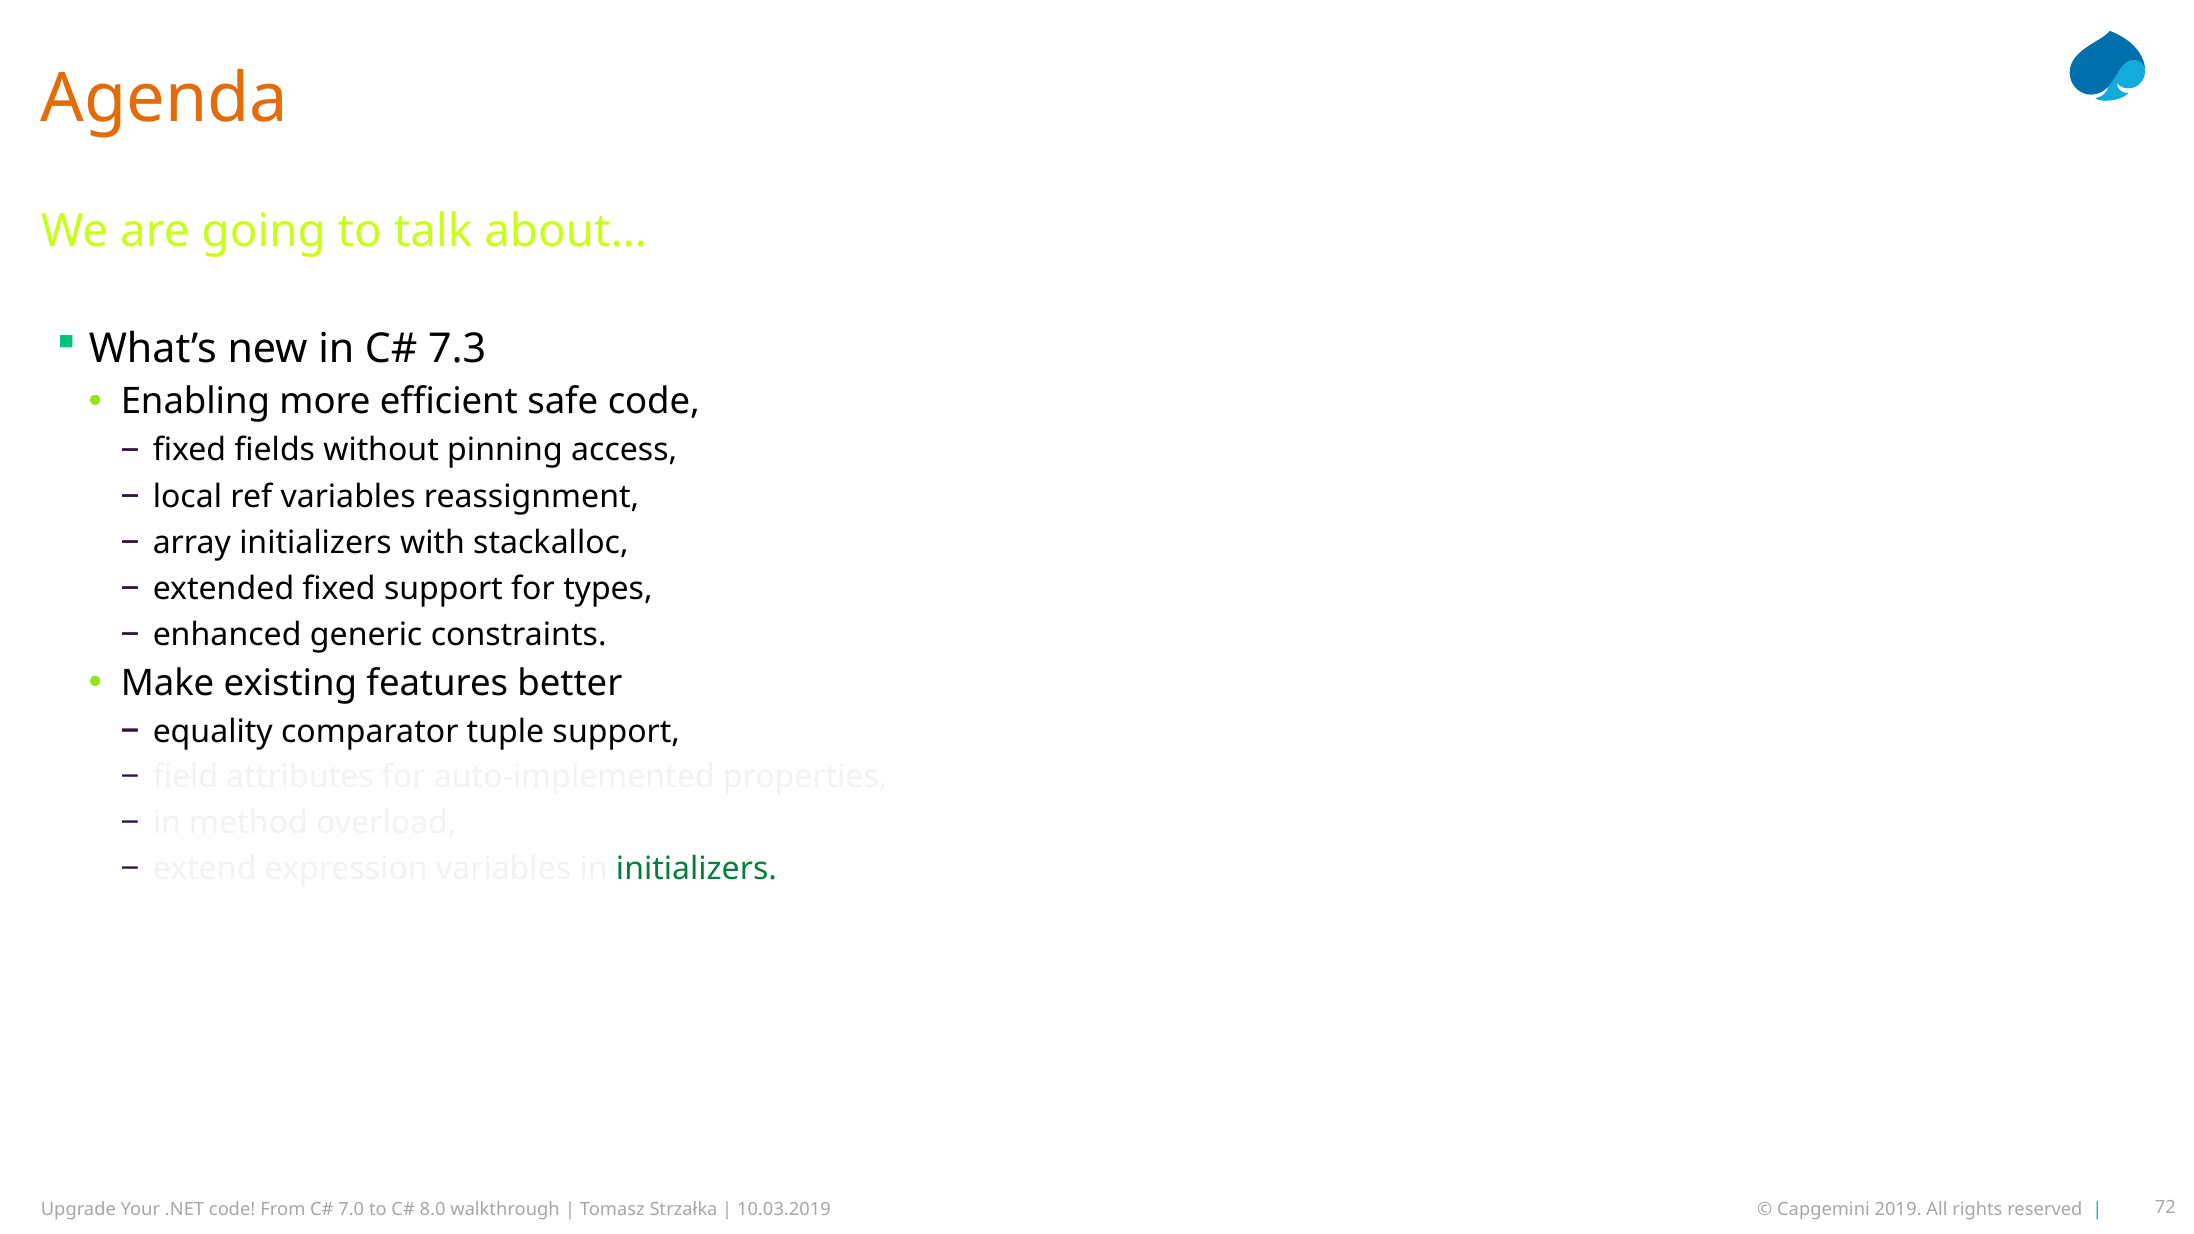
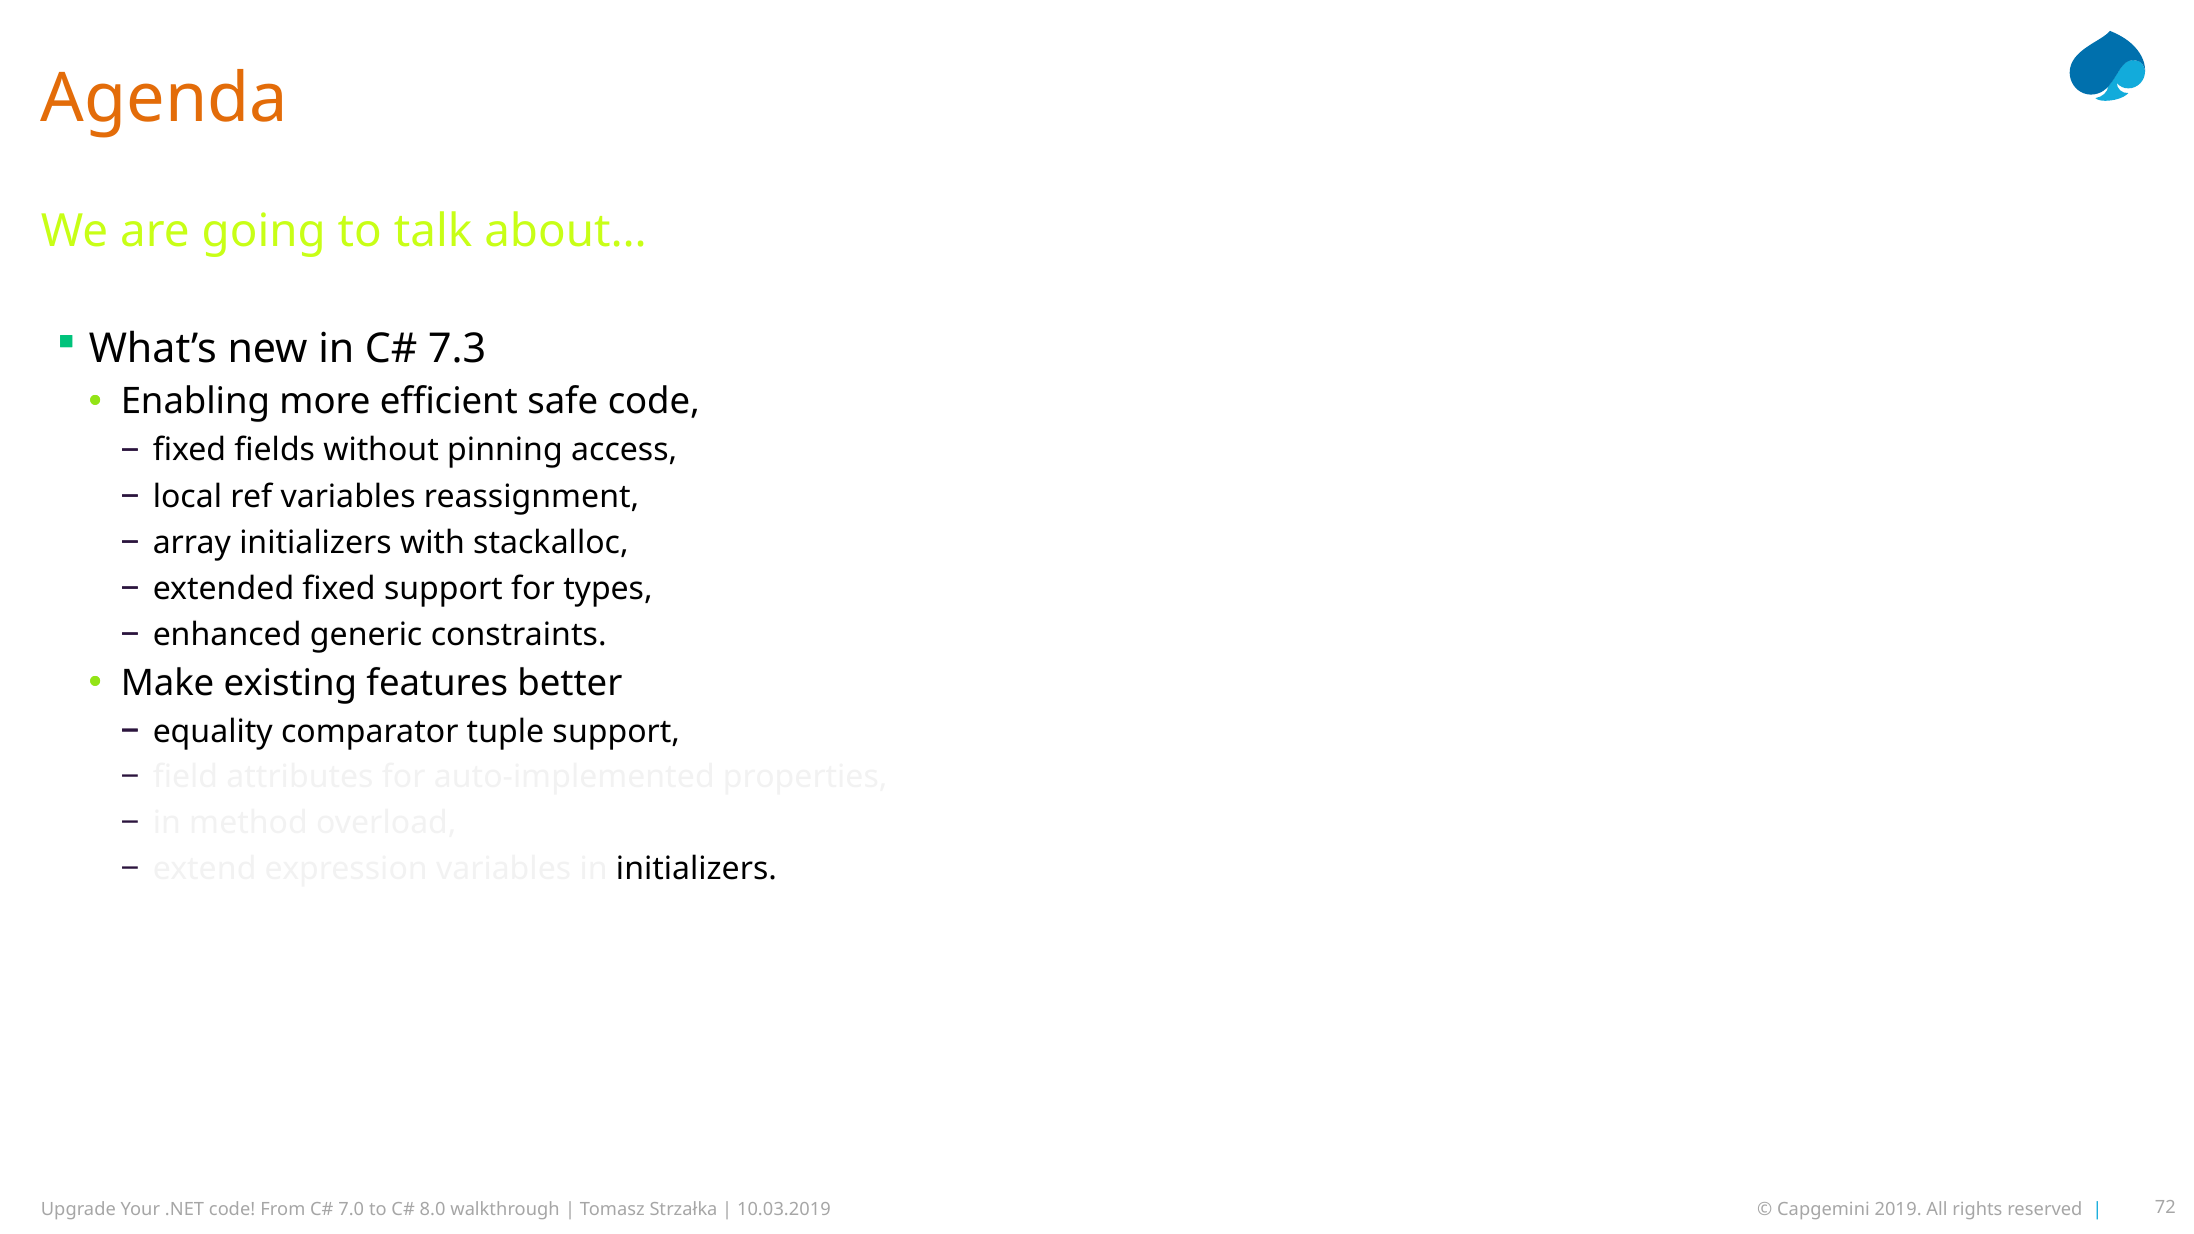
initializers at (696, 869) colour: green -> black
